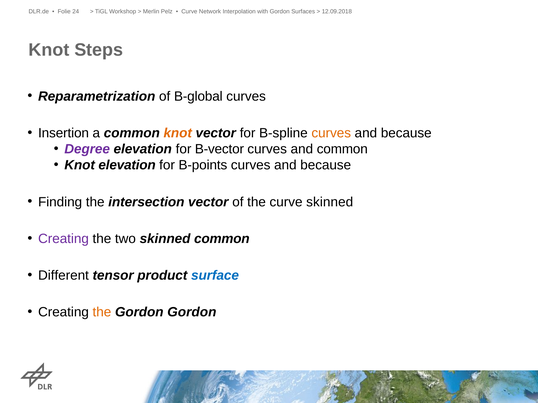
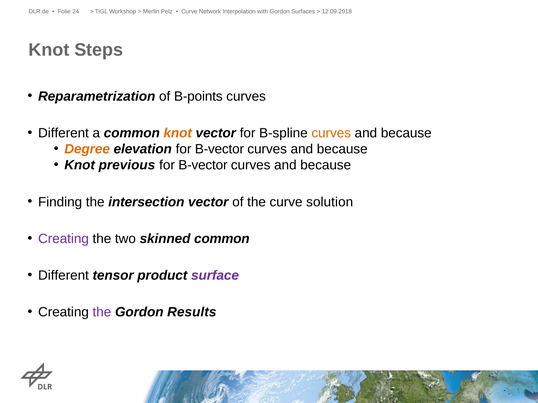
B-global: B-global -> B-points
Insertion at (64, 133): Insertion -> Different
Degree colour: purple -> orange
common at (342, 149): common -> because
Knot elevation: elevation -> previous
B-points at (203, 165): B-points -> B-vector
curve skinned: skinned -> solution
surface colour: blue -> purple
the at (102, 312) colour: orange -> purple
Gordon Gordon: Gordon -> Results
